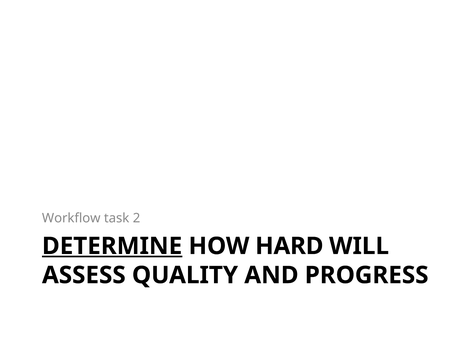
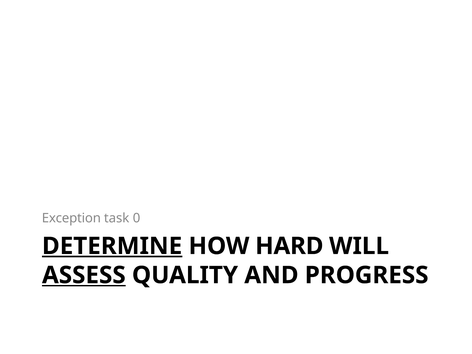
Workflow: Workflow -> Exception
2: 2 -> 0
ASSESS underline: none -> present
